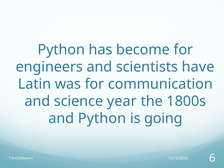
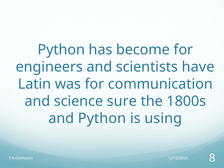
year: year -> sure
going: going -> using
6: 6 -> 8
